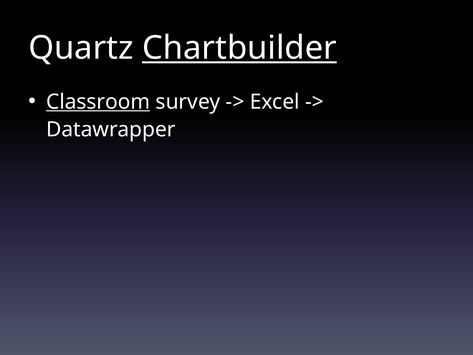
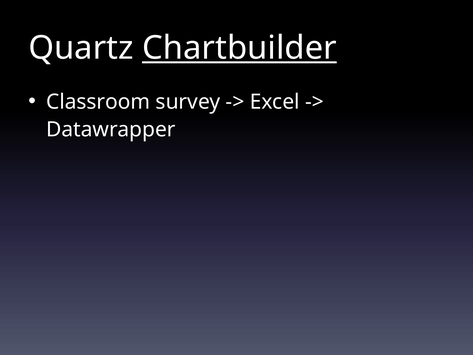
Classroom underline: present -> none
